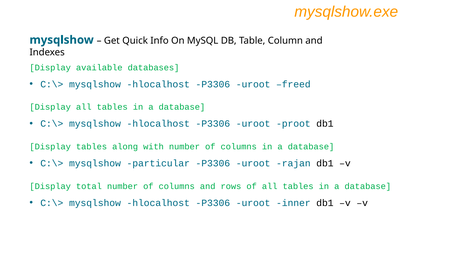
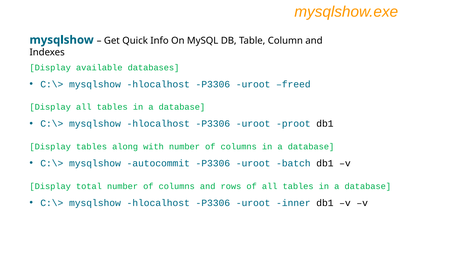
particular: particular -> autocommit
rajan: rajan -> batch
